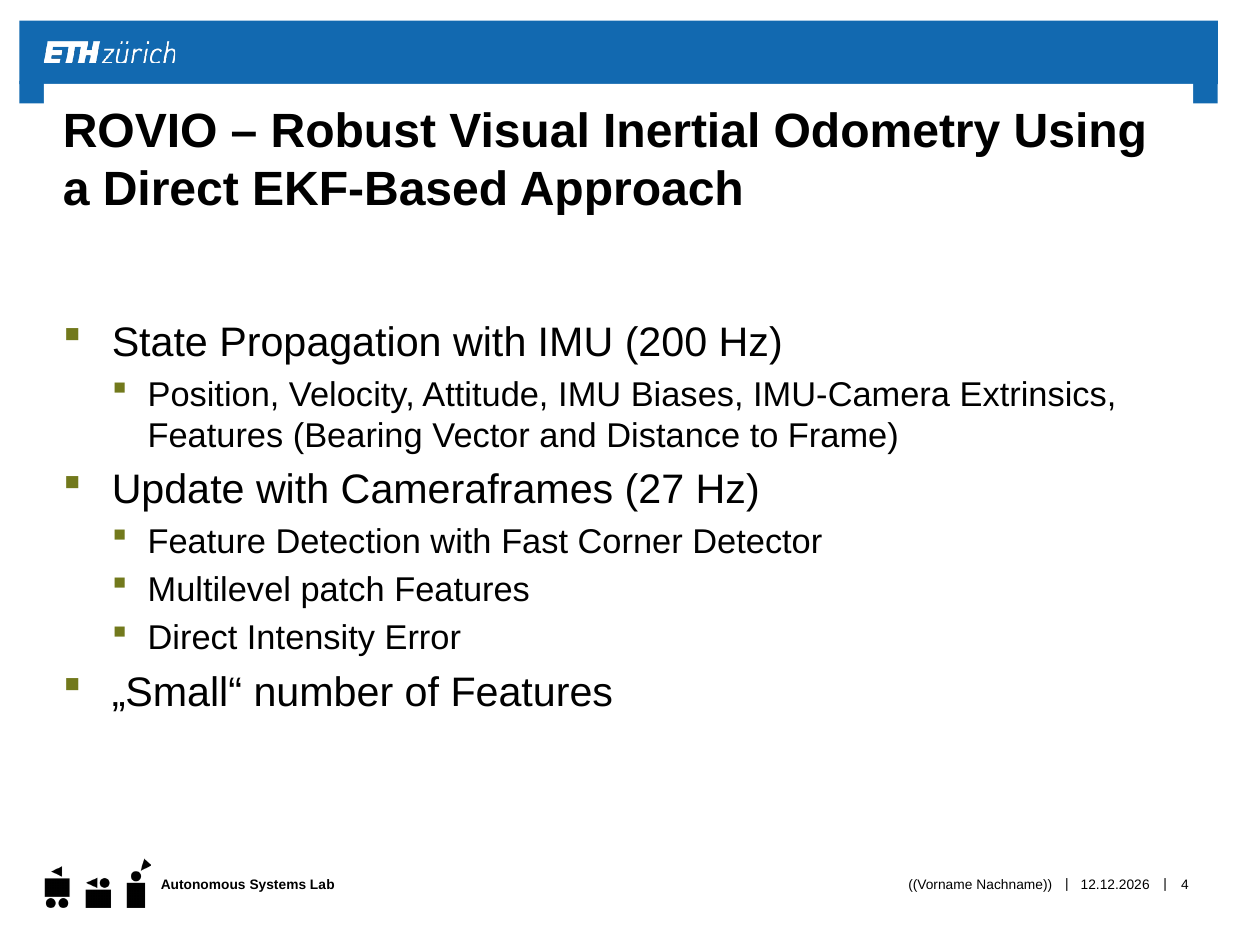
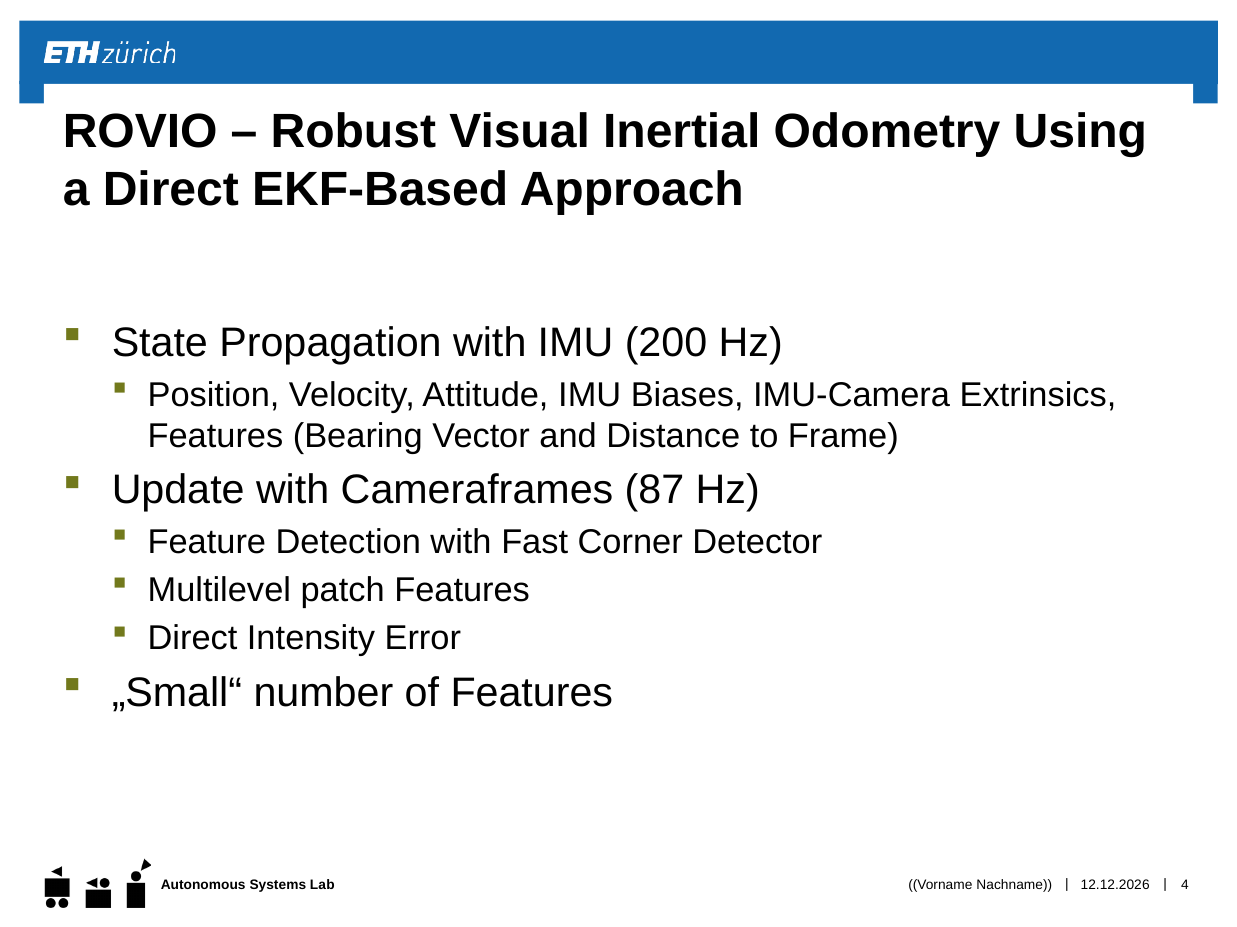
27: 27 -> 87
